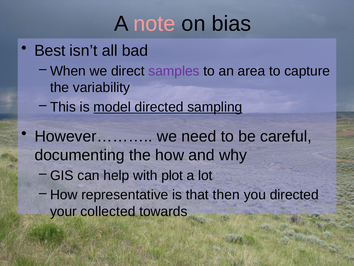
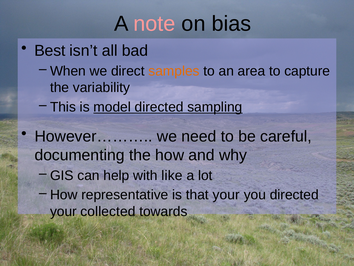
samples colour: purple -> orange
plot: plot -> like
that then: then -> your
